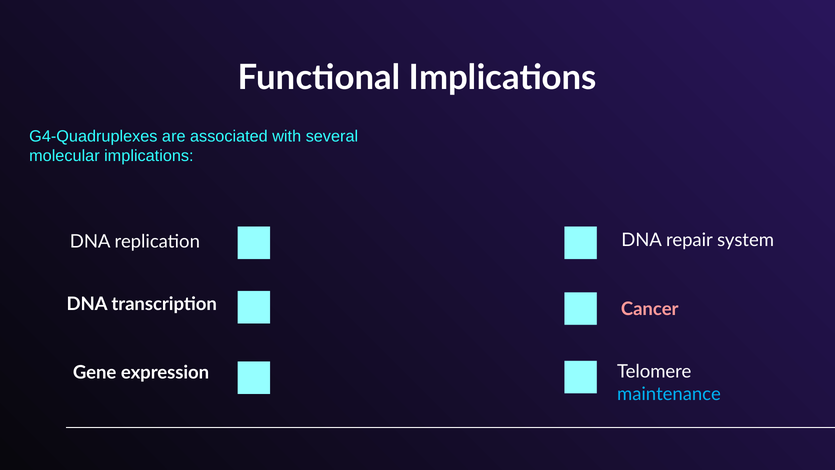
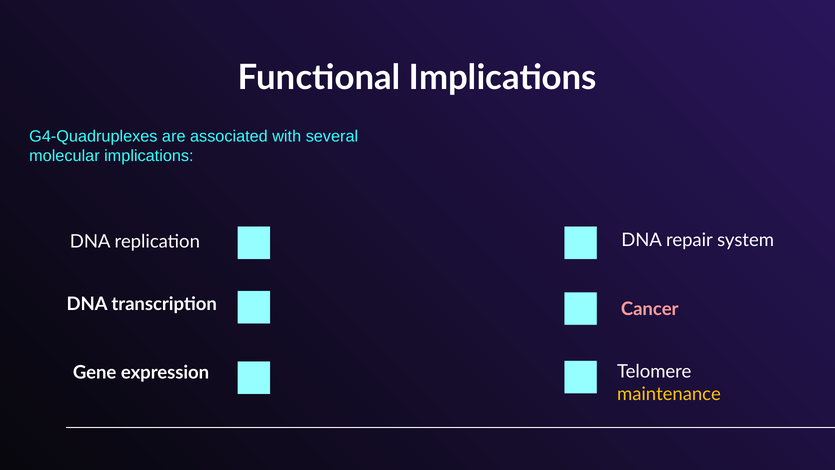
maintenance colour: light blue -> yellow
